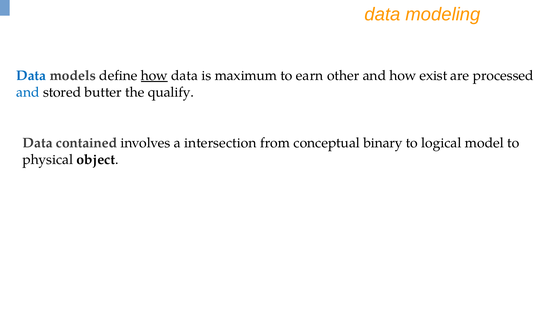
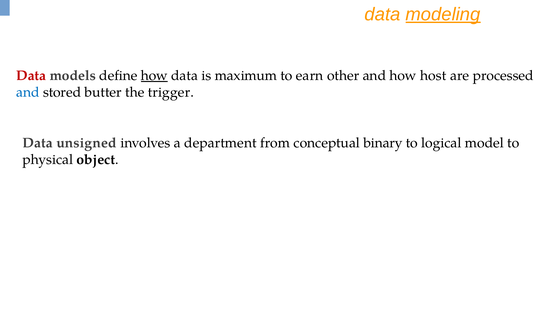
modeling underline: none -> present
Data at (31, 75) colour: blue -> red
exist: exist -> host
qualify: qualify -> trigger
contained: contained -> unsigned
intersection: intersection -> department
